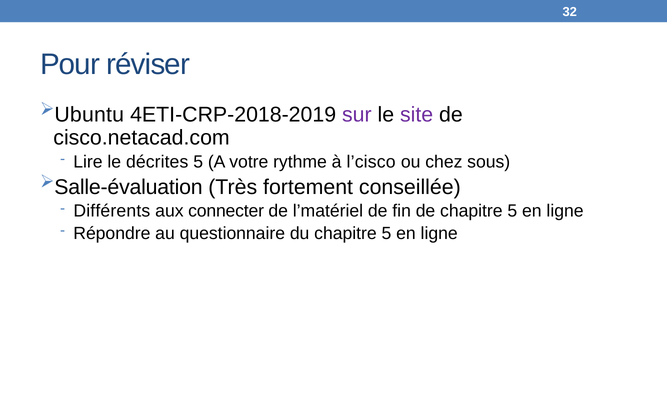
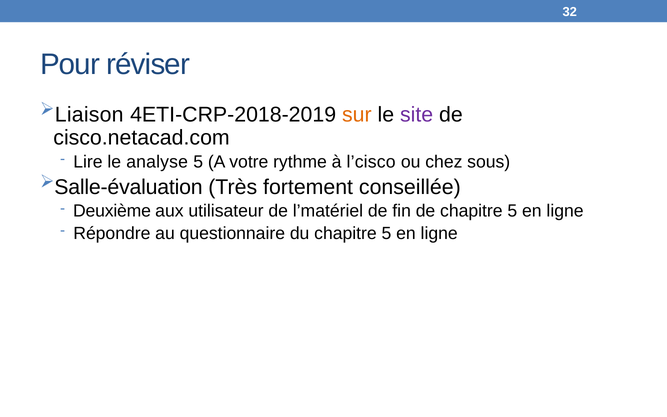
Ubuntu: Ubuntu -> Liaison
sur colour: purple -> orange
décrites: décrites -> analyse
Différents: Différents -> Deuxième
connecter: connecter -> utilisateur
